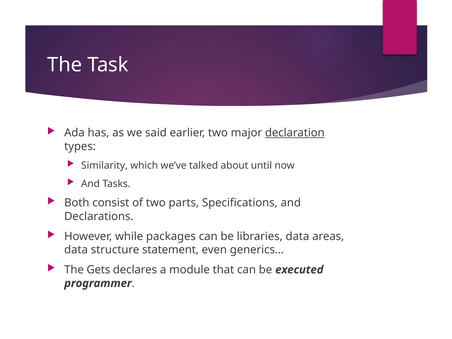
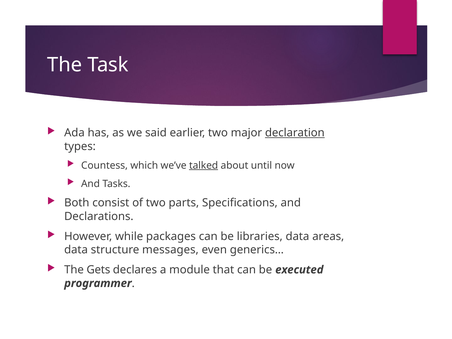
Similarity: Similarity -> Countess
talked underline: none -> present
statement: statement -> messages
